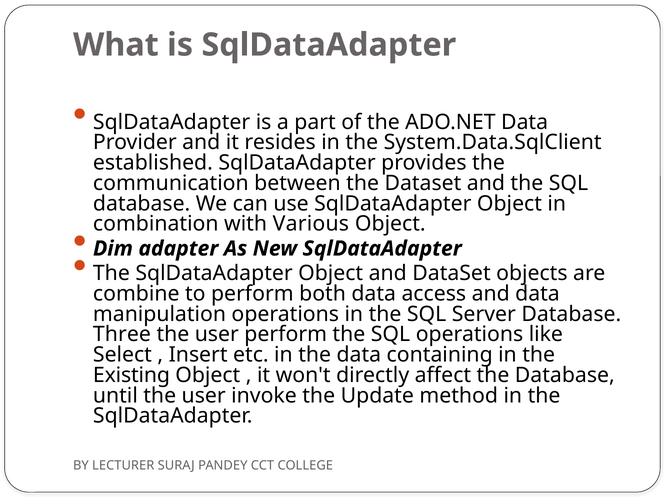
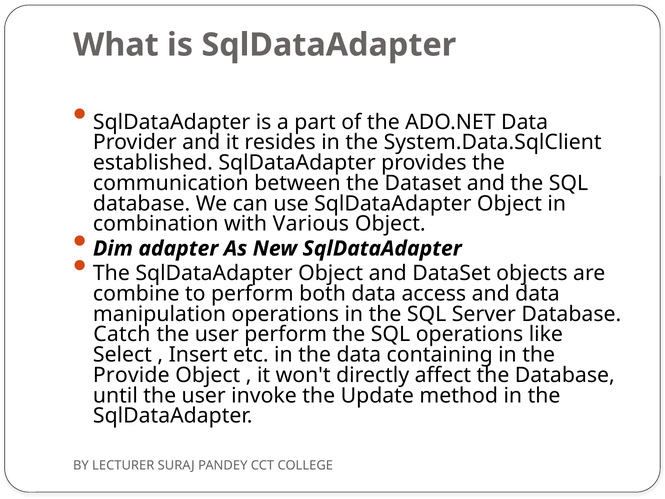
Three: Three -> Catch
Existing: Existing -> Provide
